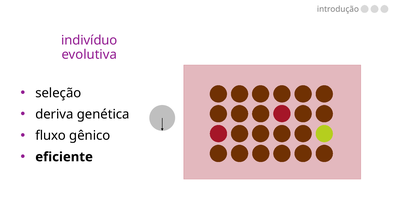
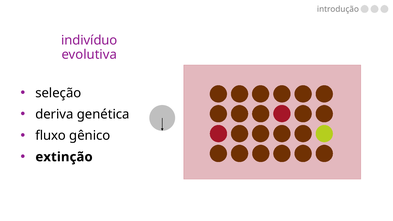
eficiente: eficiente -> extinção
